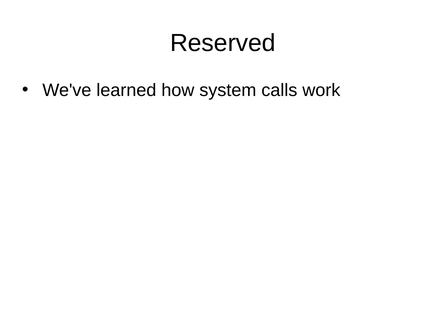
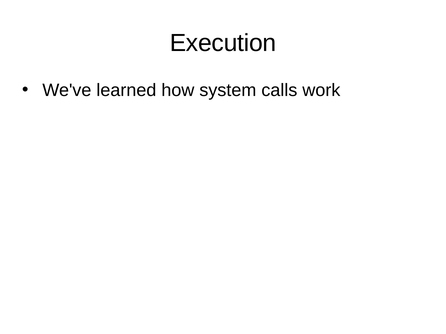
Reserved: Reserved -> Execution
